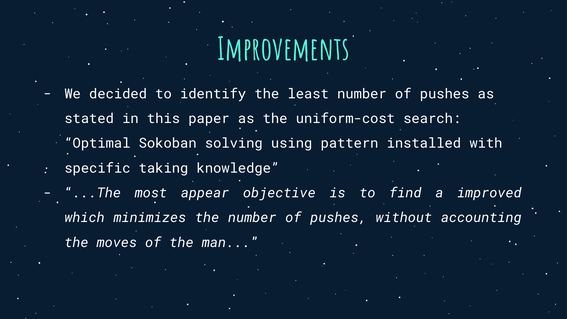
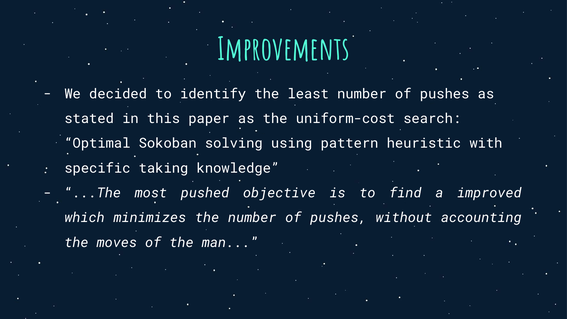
installed: installed -> heuristic
appear: appear -> pushed
